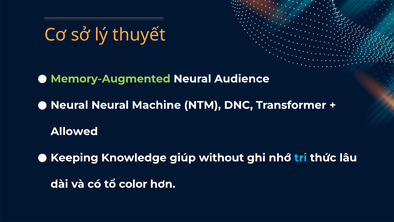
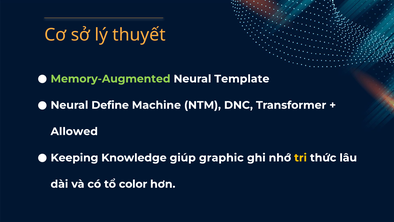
Audience: Audience -> Template
Neural Neural: Neural -> Define
without: without -> graphic
tri colour: light blue -> yellow
